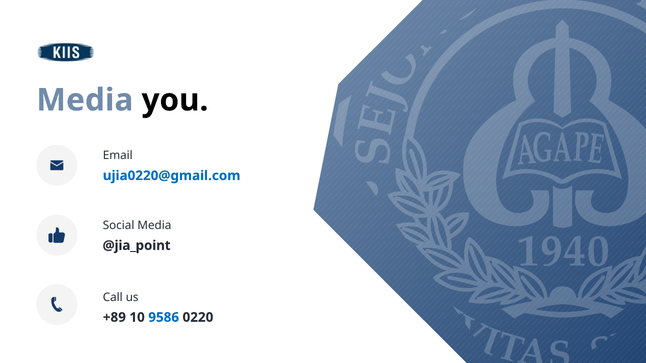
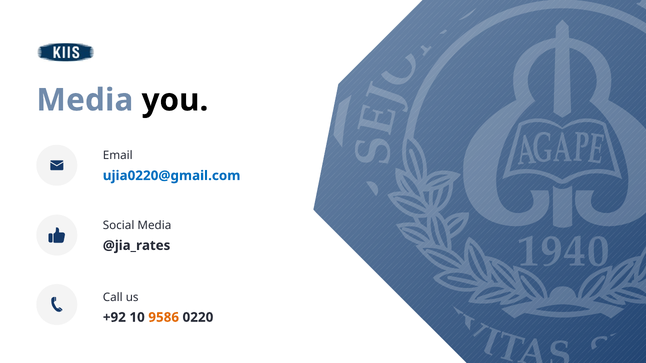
@jia_point: @jia_point -> @jia_rates
+89: +89 -> +92
9586 colour: blue -> orange
